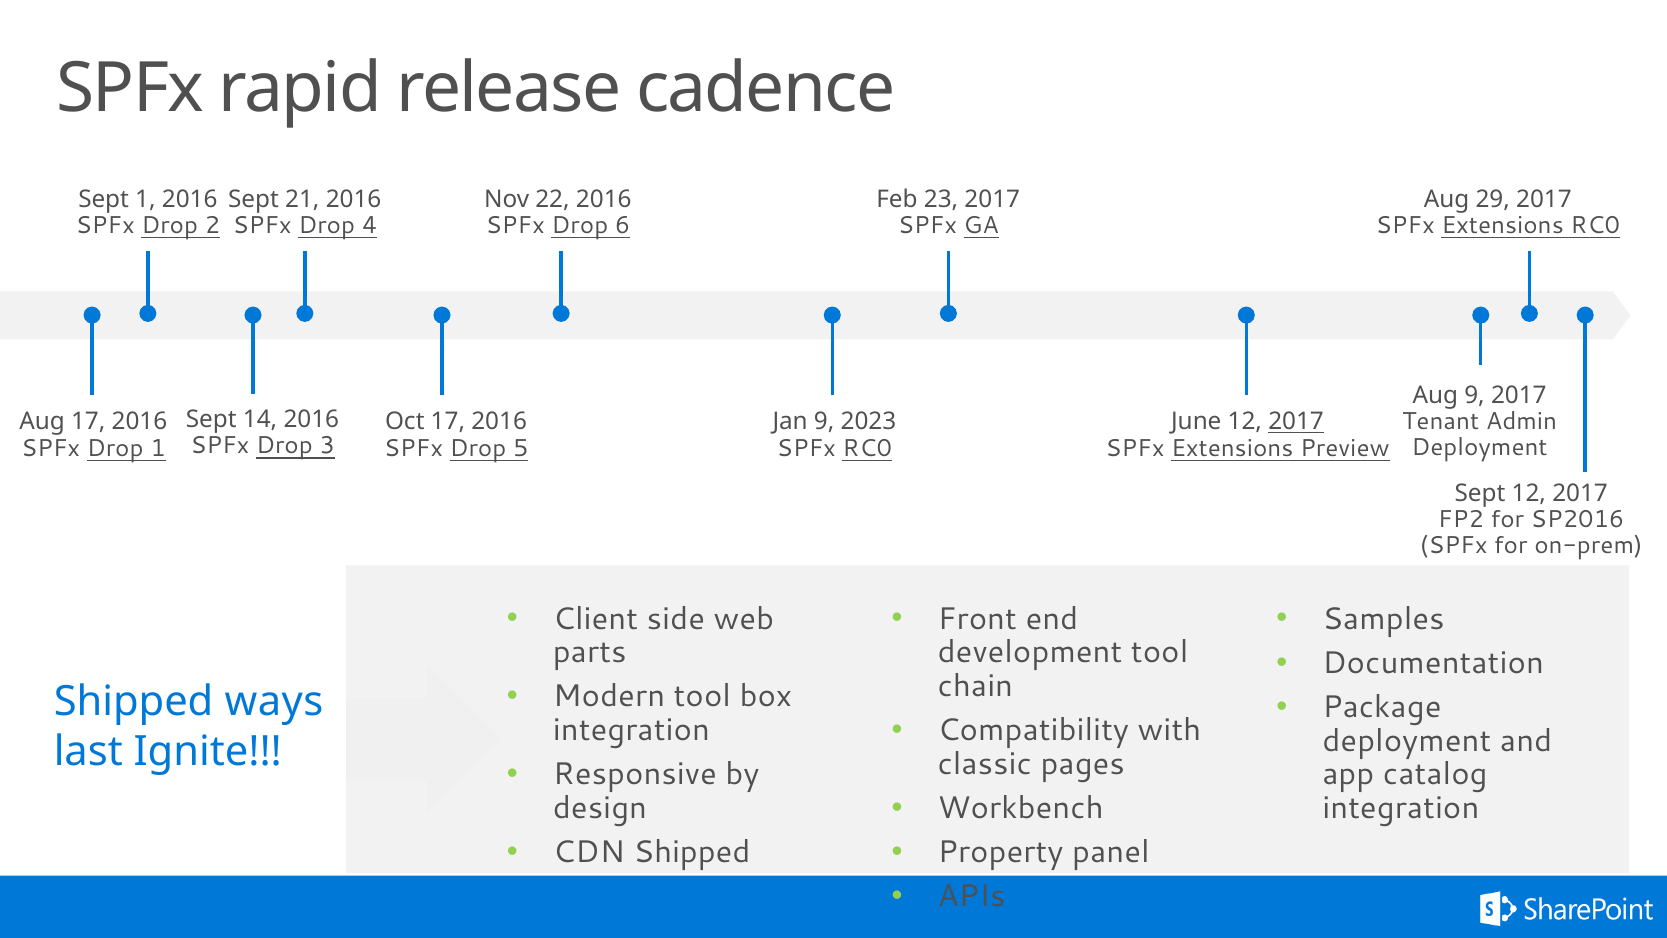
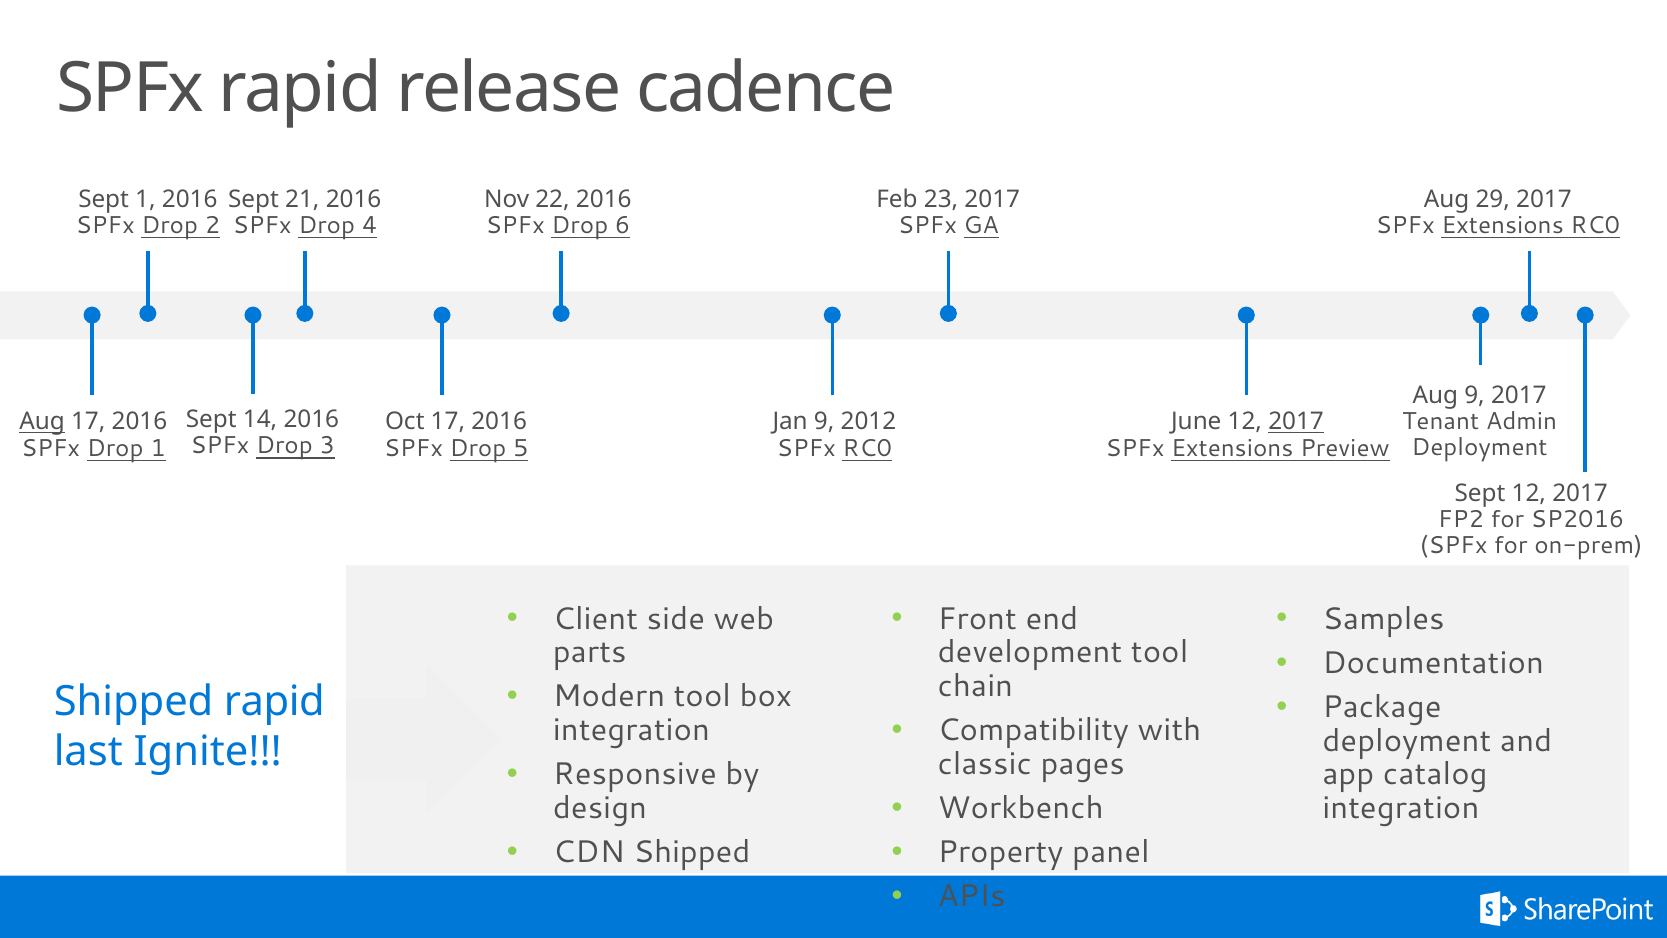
Aug at (42, 422) underline: none -> present
2023: 2023 -> 2012
Shipped ways: ways -> rapid
